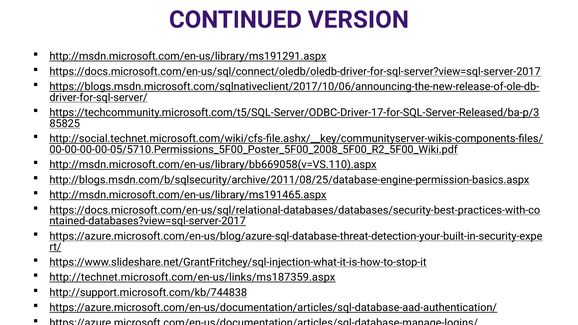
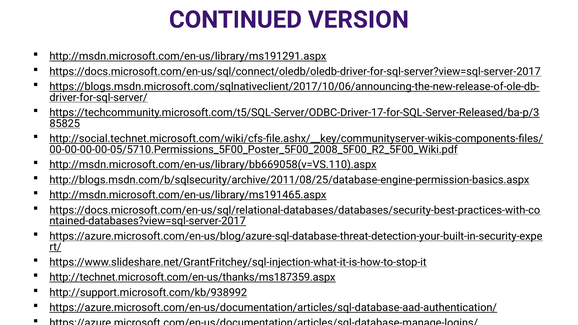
http://technet.microsoft.com/en-us/links/ms187359.aspx: http://technet.microsoft.com/en-us/links/ms187359.aspx -> http://technet.microsoft.com/en-us/thanks/ms187359.aspx
http://support.microsoft.com/kb/744838: http://support.microsoft.com/kb/744838 -> http://support.microsoft.com/kb/938992
